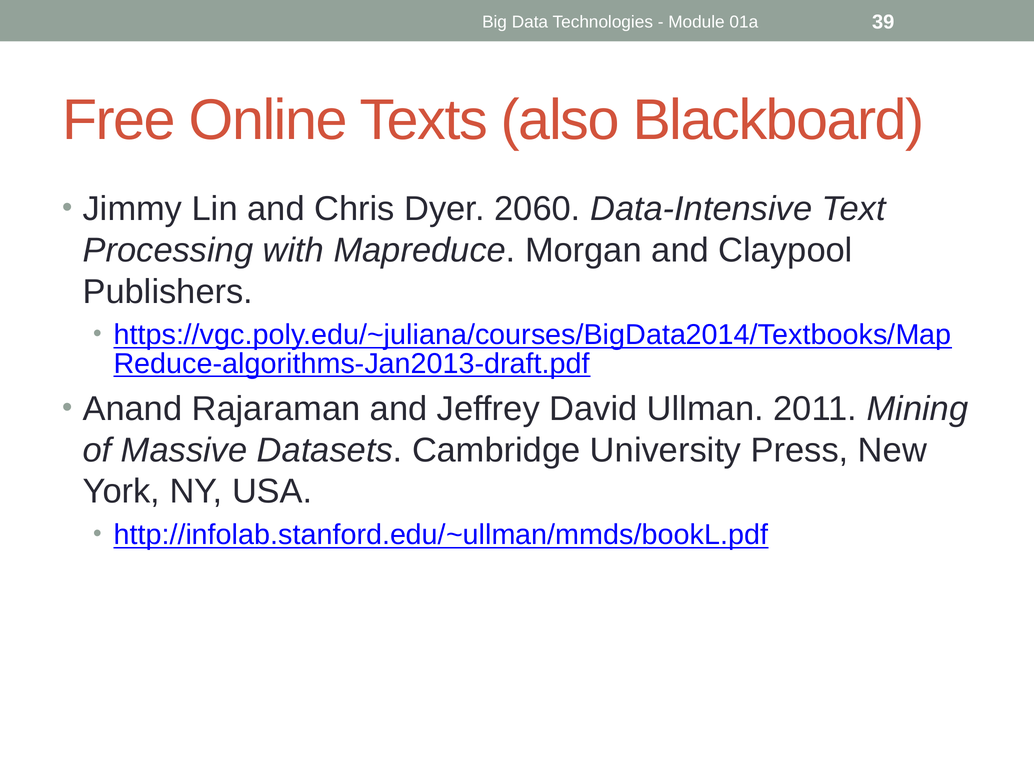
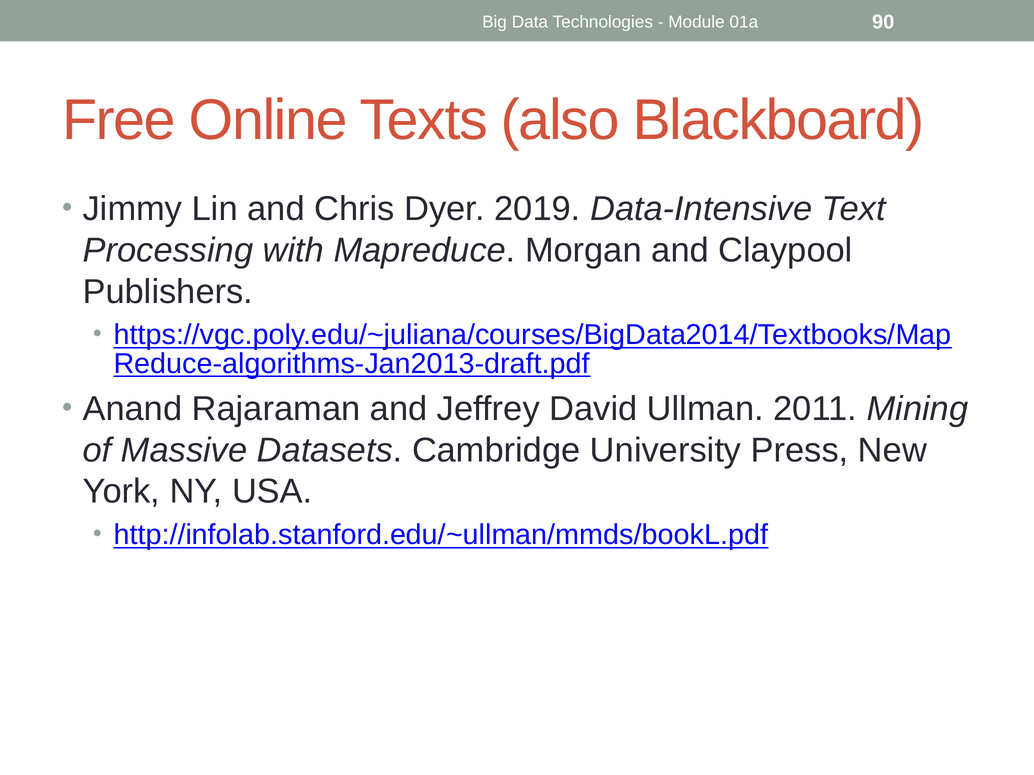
39: 39 -> 90
2060: 2060 -> 2019
